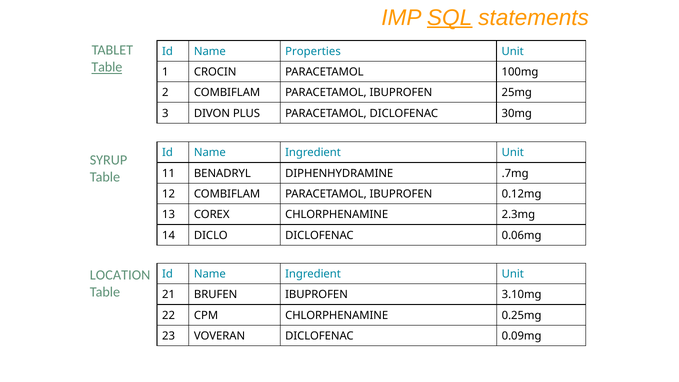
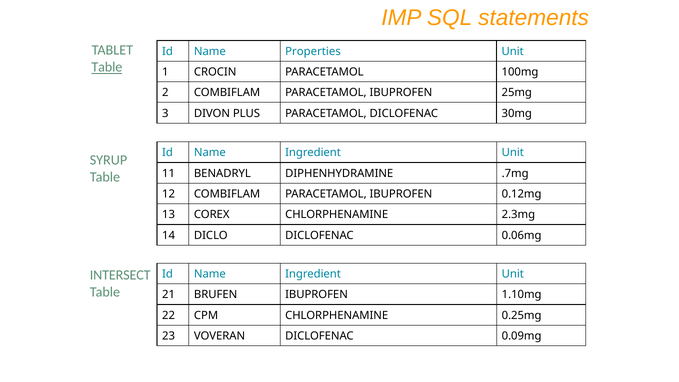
SQL underline: present -> none
LOCATION: LOCATION -> INTERSECT
3.10mg: 3.10mg -> 1.10mg
